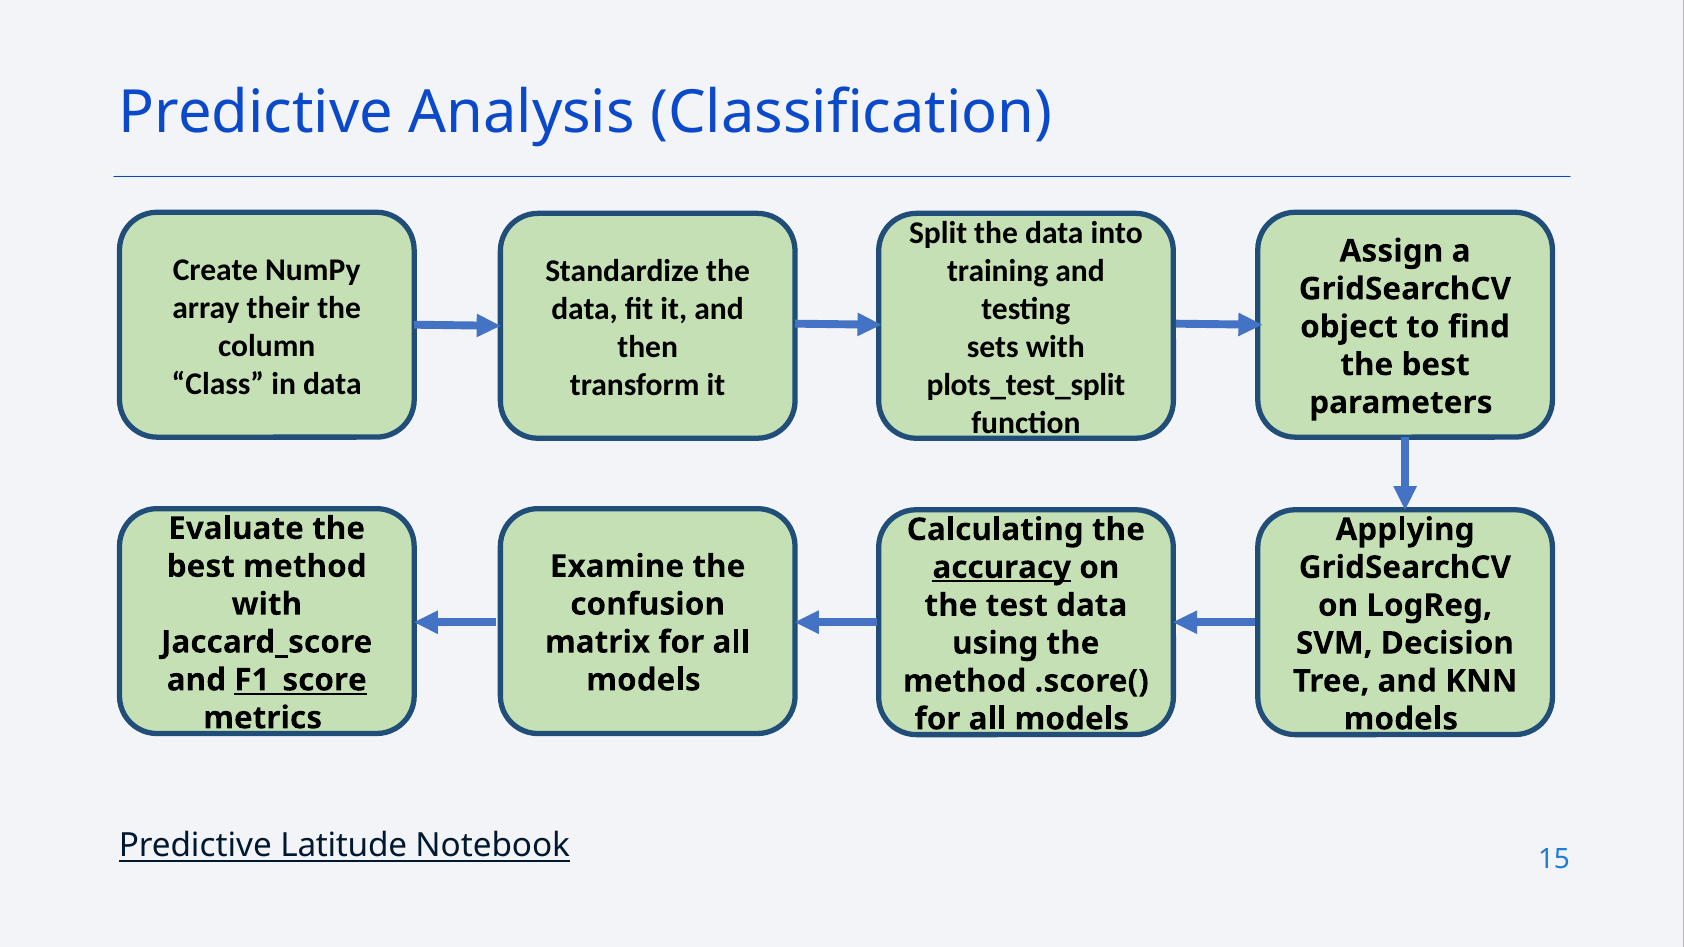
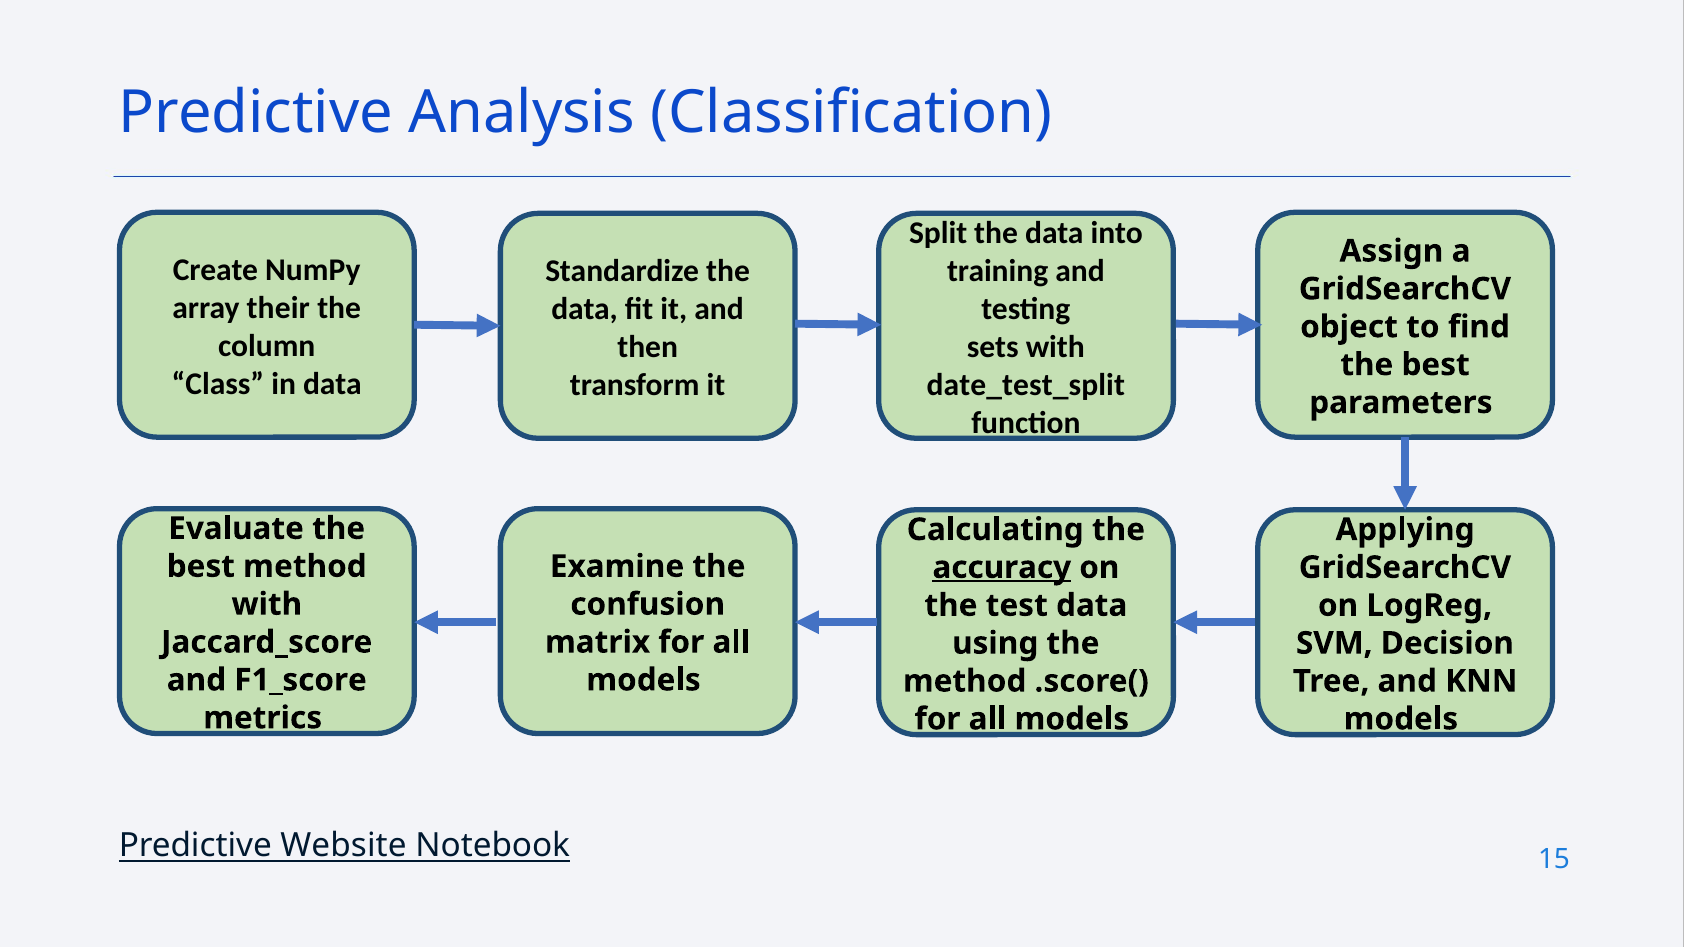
plots_test_split: plots_test_split -> date_test_split
F1_score underline: present -> none
Latitude: Latitude -> Website
